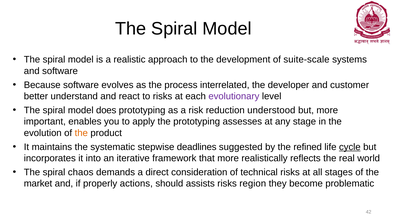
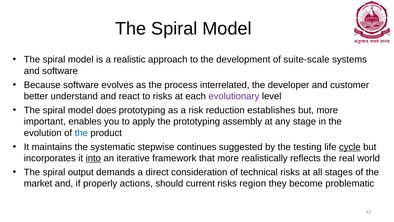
understood: understood -> establishes
assesses: assesses -> assembly
the at (81, 133) colour: orange -> blue
deadlines: deadlines -> continues
refined: refined -> testing
into underline: none -> present
chaos: chaos -> output
assists: assists -> current
